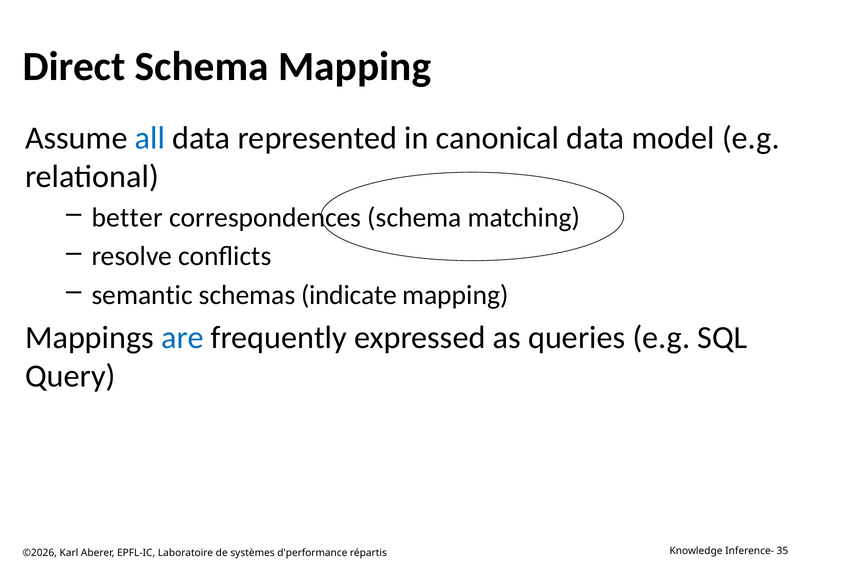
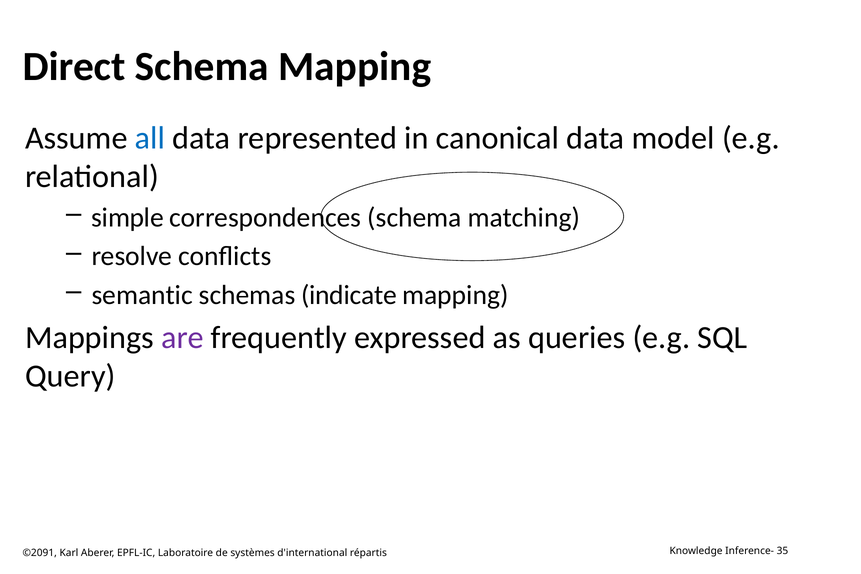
better: better -> simple
are colour: blue -> purple
©2026: ©2026 -> ©2091
d'performance: d'performance -> d'international
